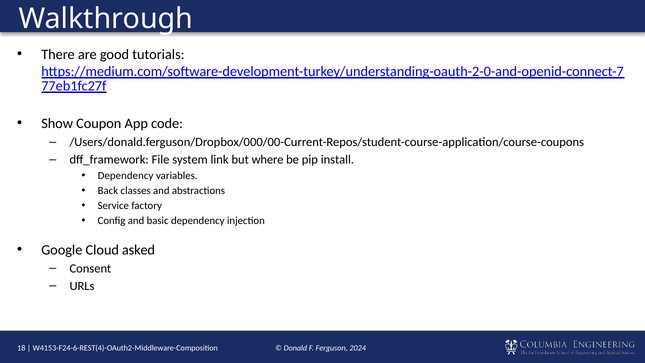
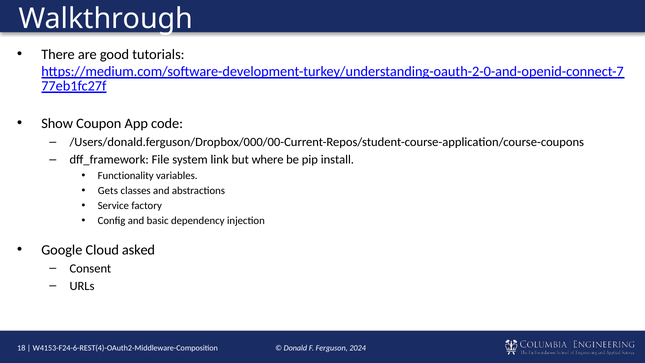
Dependency at (126, 176): Dependency -> Functionality
Back: Back -> Gets
